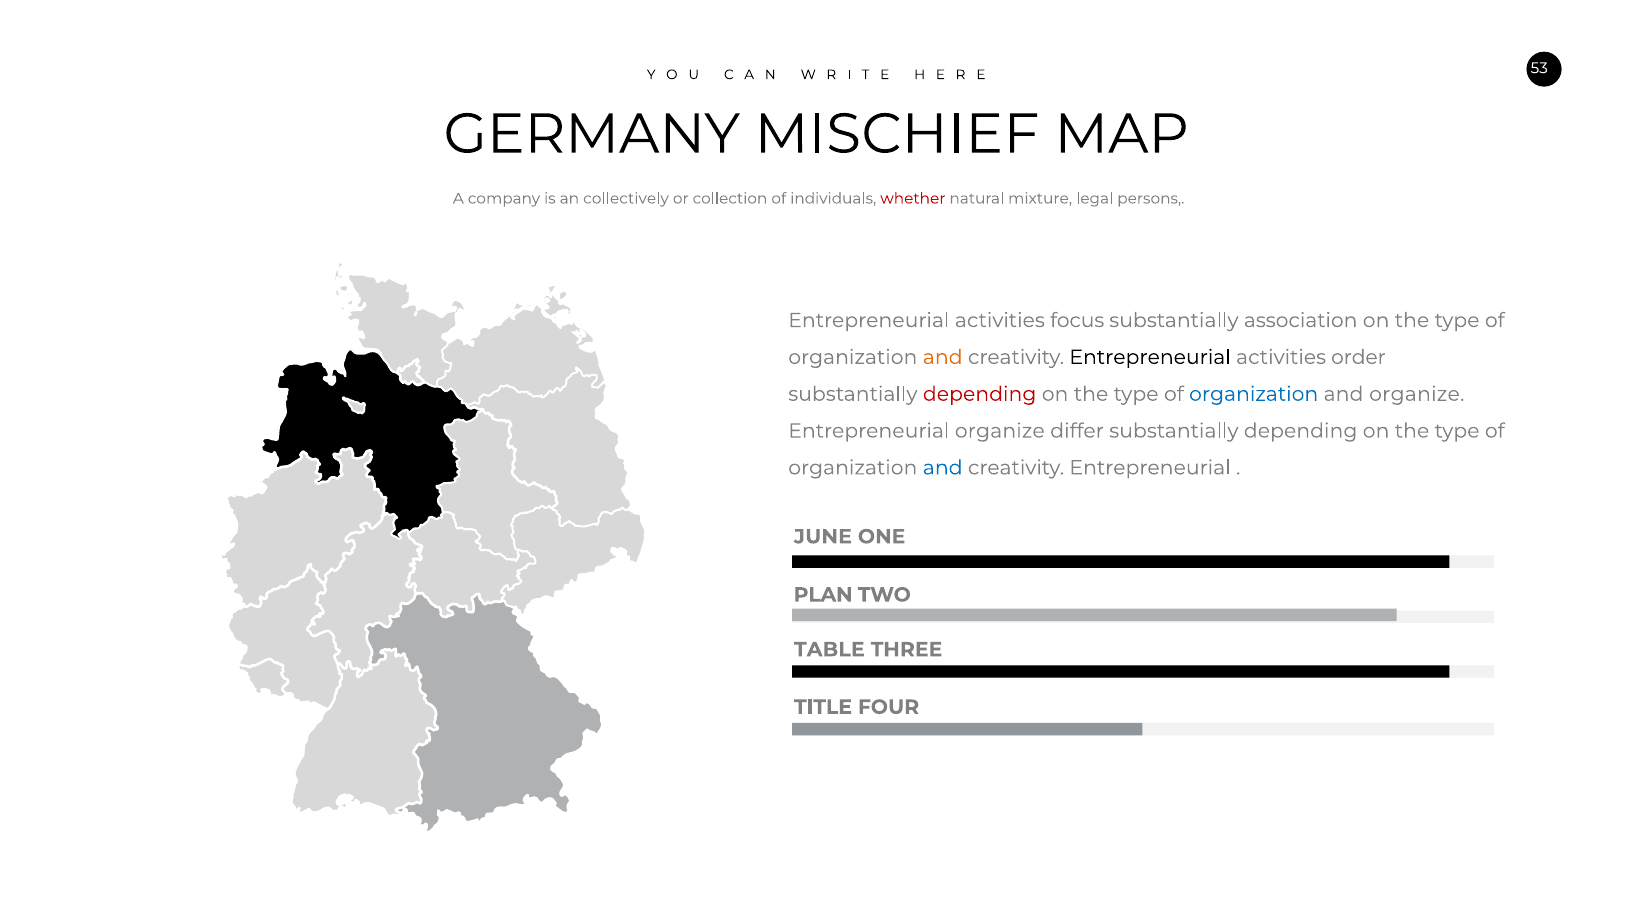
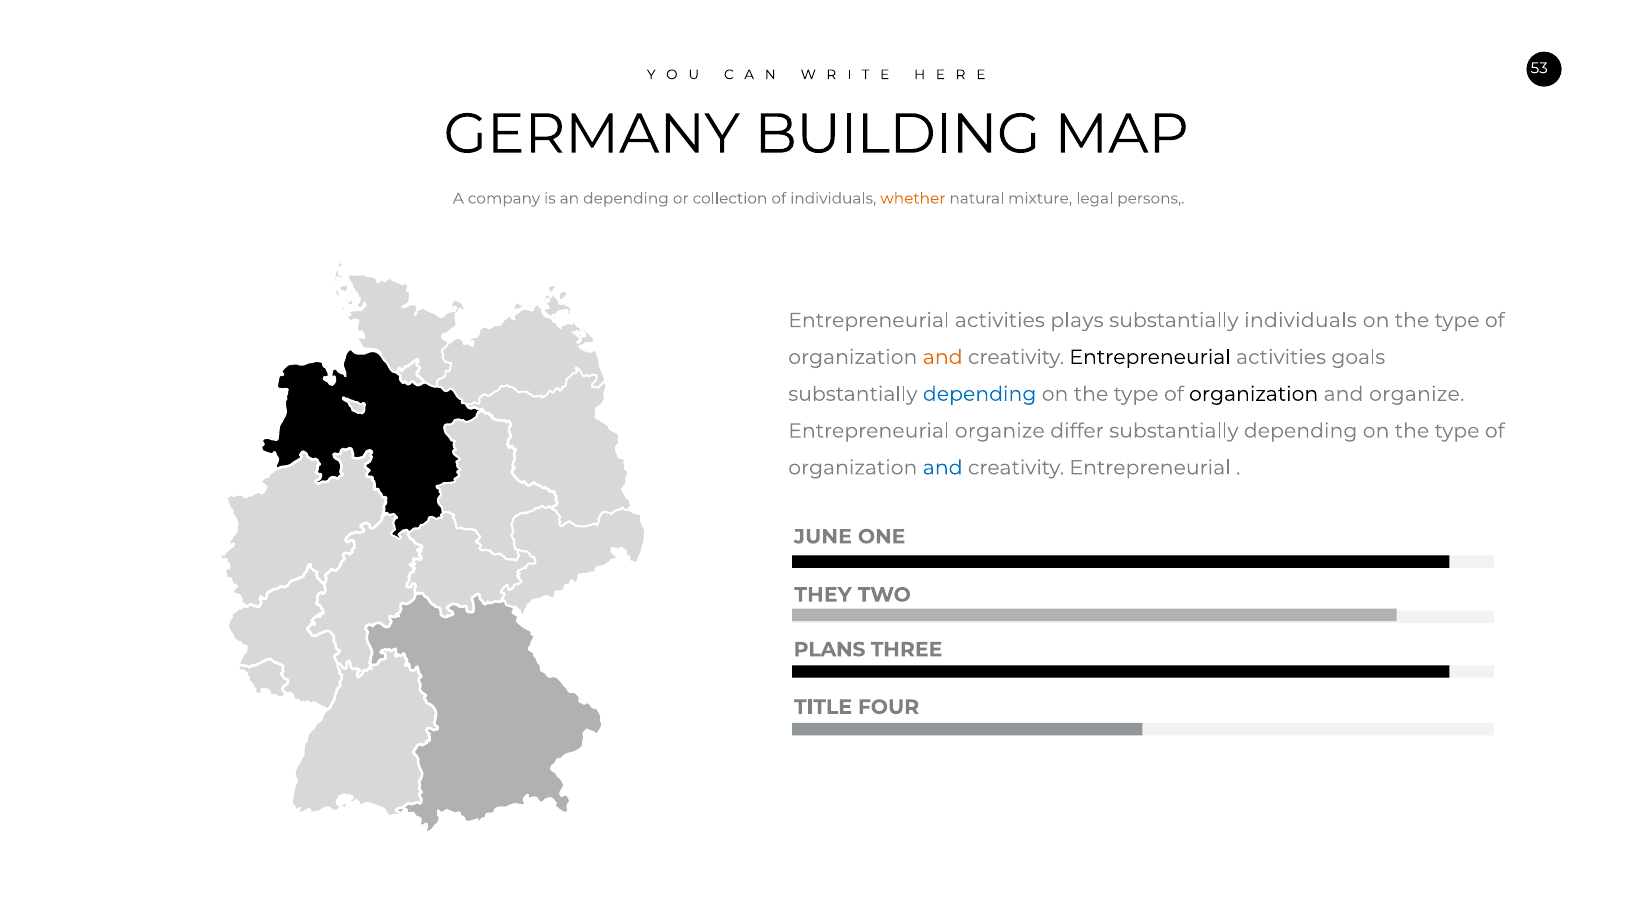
MISCHIEF: MISCHIEF -> BUILDING
an collectively: collectively -> depending
whether colour: red -> orange
focus: focus -> plays
substantially association: association -> individuals
order: order -> goals
depending at (980, 394) colour: red -> blue
organization at (1254, 394) colour: blue -> black
PLAN: PLAN -> THEY
TABLE: TABLE -> PLANS
